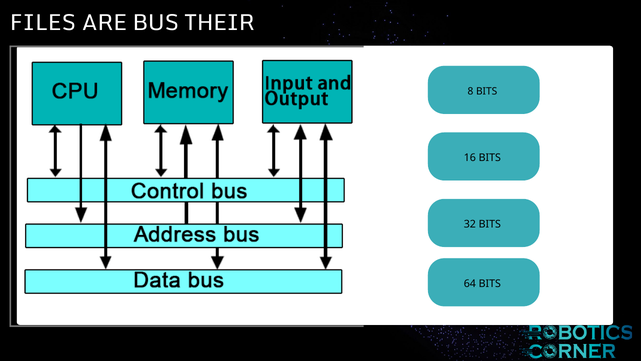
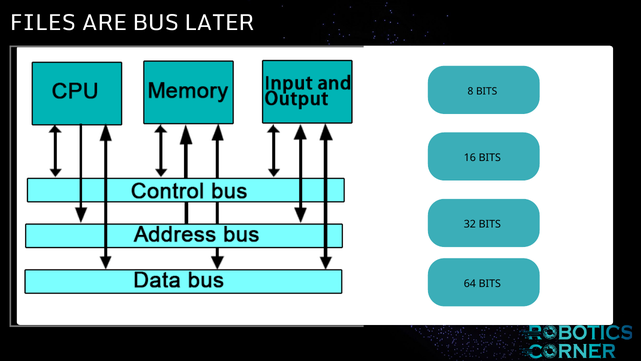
THEIR: THEIR -> LATER
